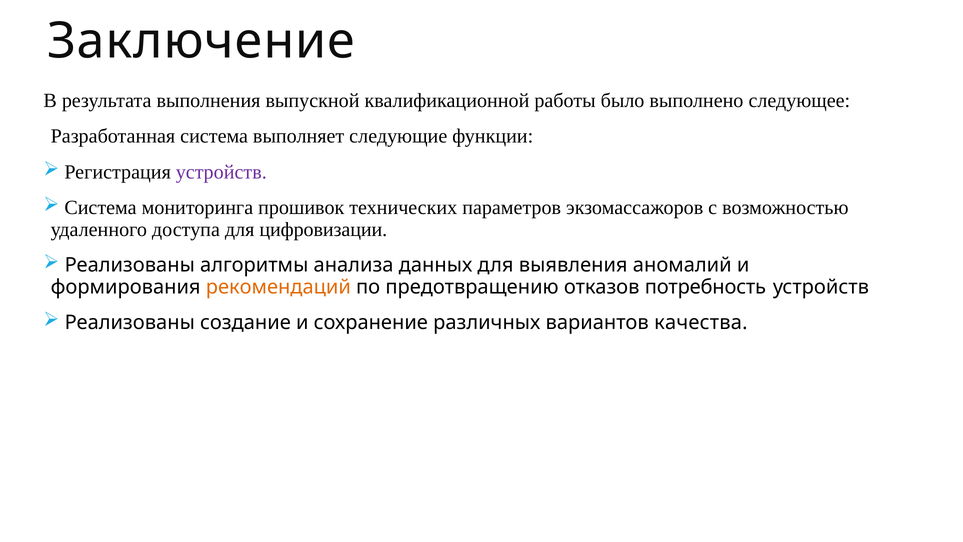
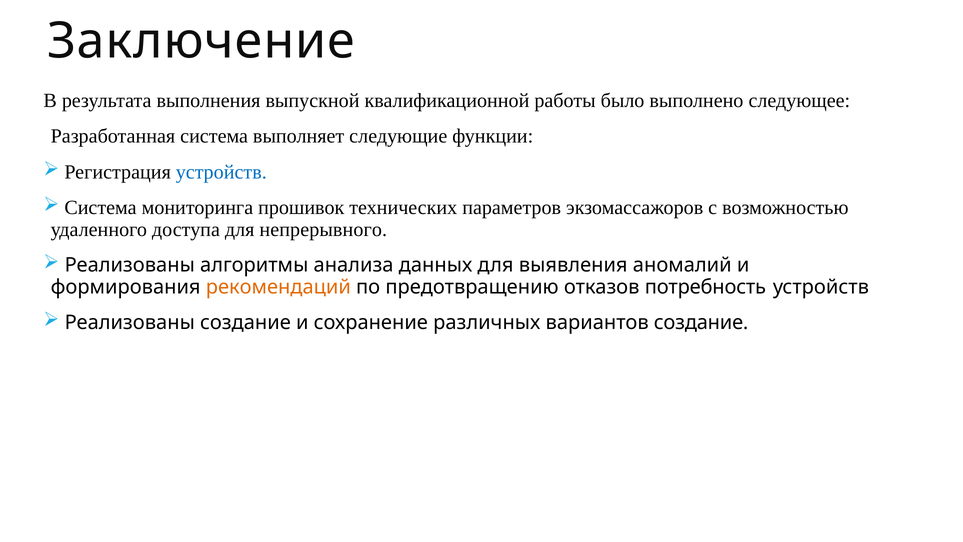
устройств at (221, 172) colour: purple -> blue
цифровизации: цифровизации -> непрерывного
вариантов качества: качества -> создание
